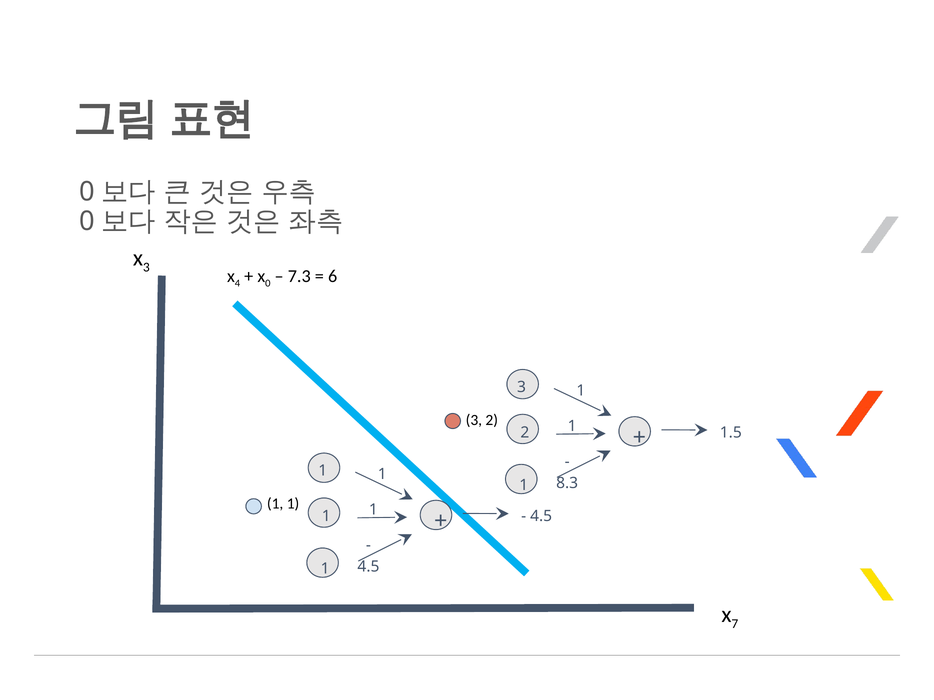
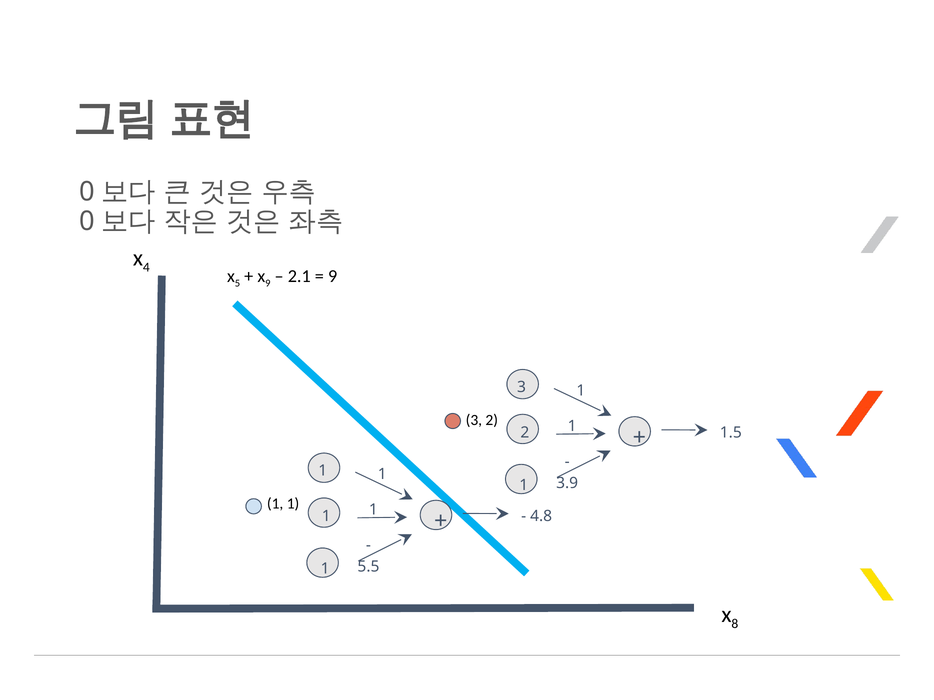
3 at (146, 267): 3 -> 4
4: 4 -> 5
0 at (268, 283): 0 -> 9
7.3: 7.3 -> 2.1
6 at (333, 276): 6 -> 9
8.3: 8.3 -> 3.9
4.5 at (541, 517): 4.5 -> 4.8
4.5 at (368, 567): 4.5 -> 5.5
7: 7 -> 8
